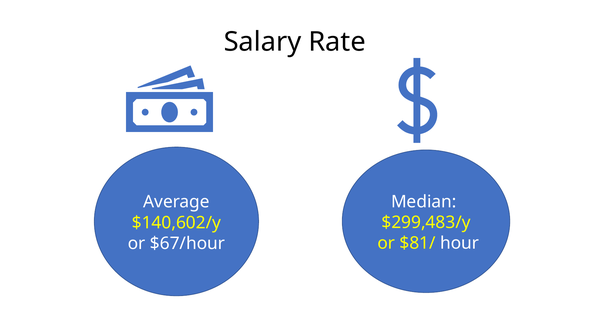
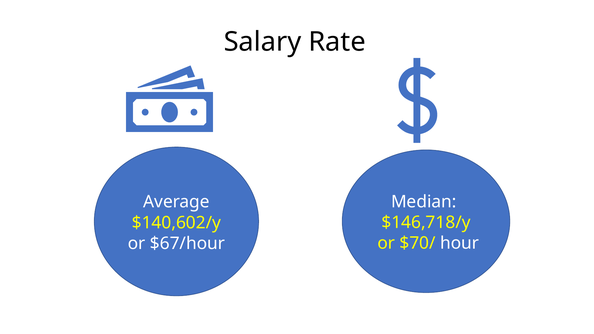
$299,483/y: $299,483/y -> $146,718/y
$81/: $81/ -> $70/
